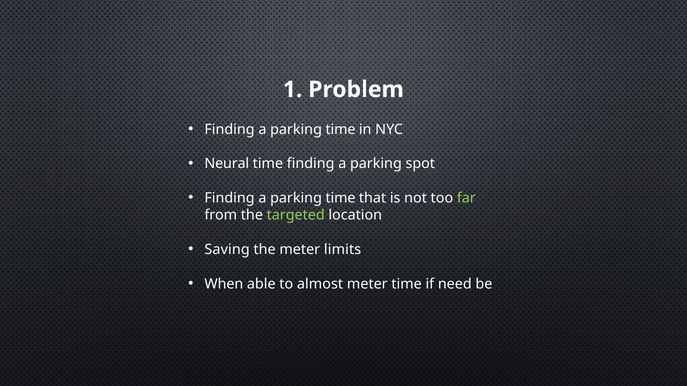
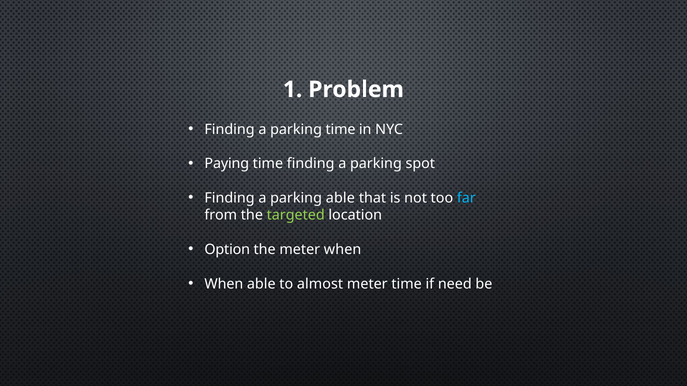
Neural: Neural -> Paying
time at (341, 198): time -> able
far colour: light green -> light blue
Saving: Saving -> Option
meter limits: limits -> when
